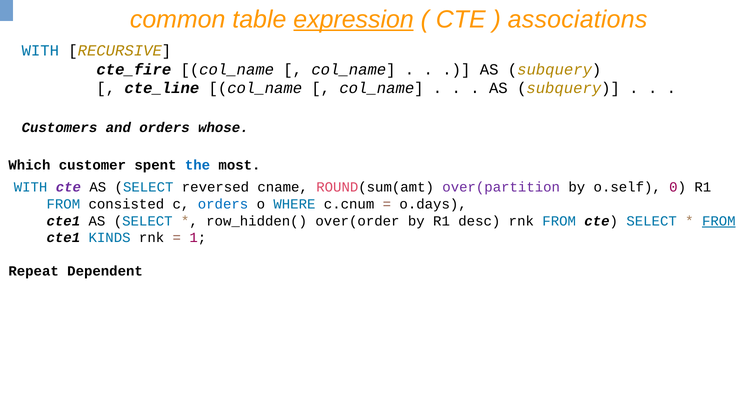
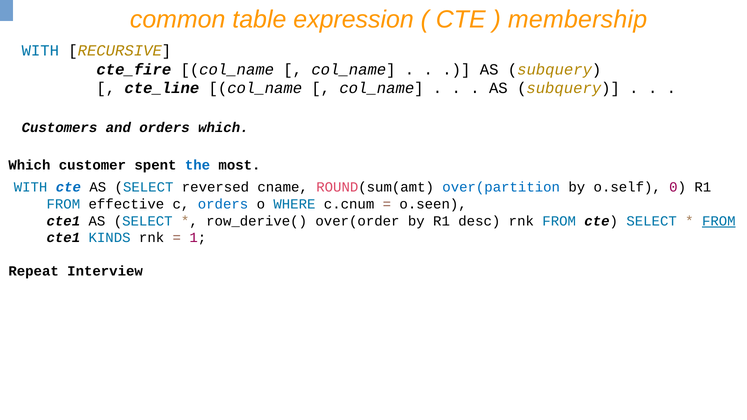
expression underline: present -> none
associations: associations -> membership
orders whose: whose -> which
cte at (68, 187) colour: purple -> blue
over(partition colour: purple -> blue
consisted: consisted -> effective
o.days: o.days -> o.seen
row_hidden(: row_hidden( -> row_derive(
Dependent: Dependent -> Interview
